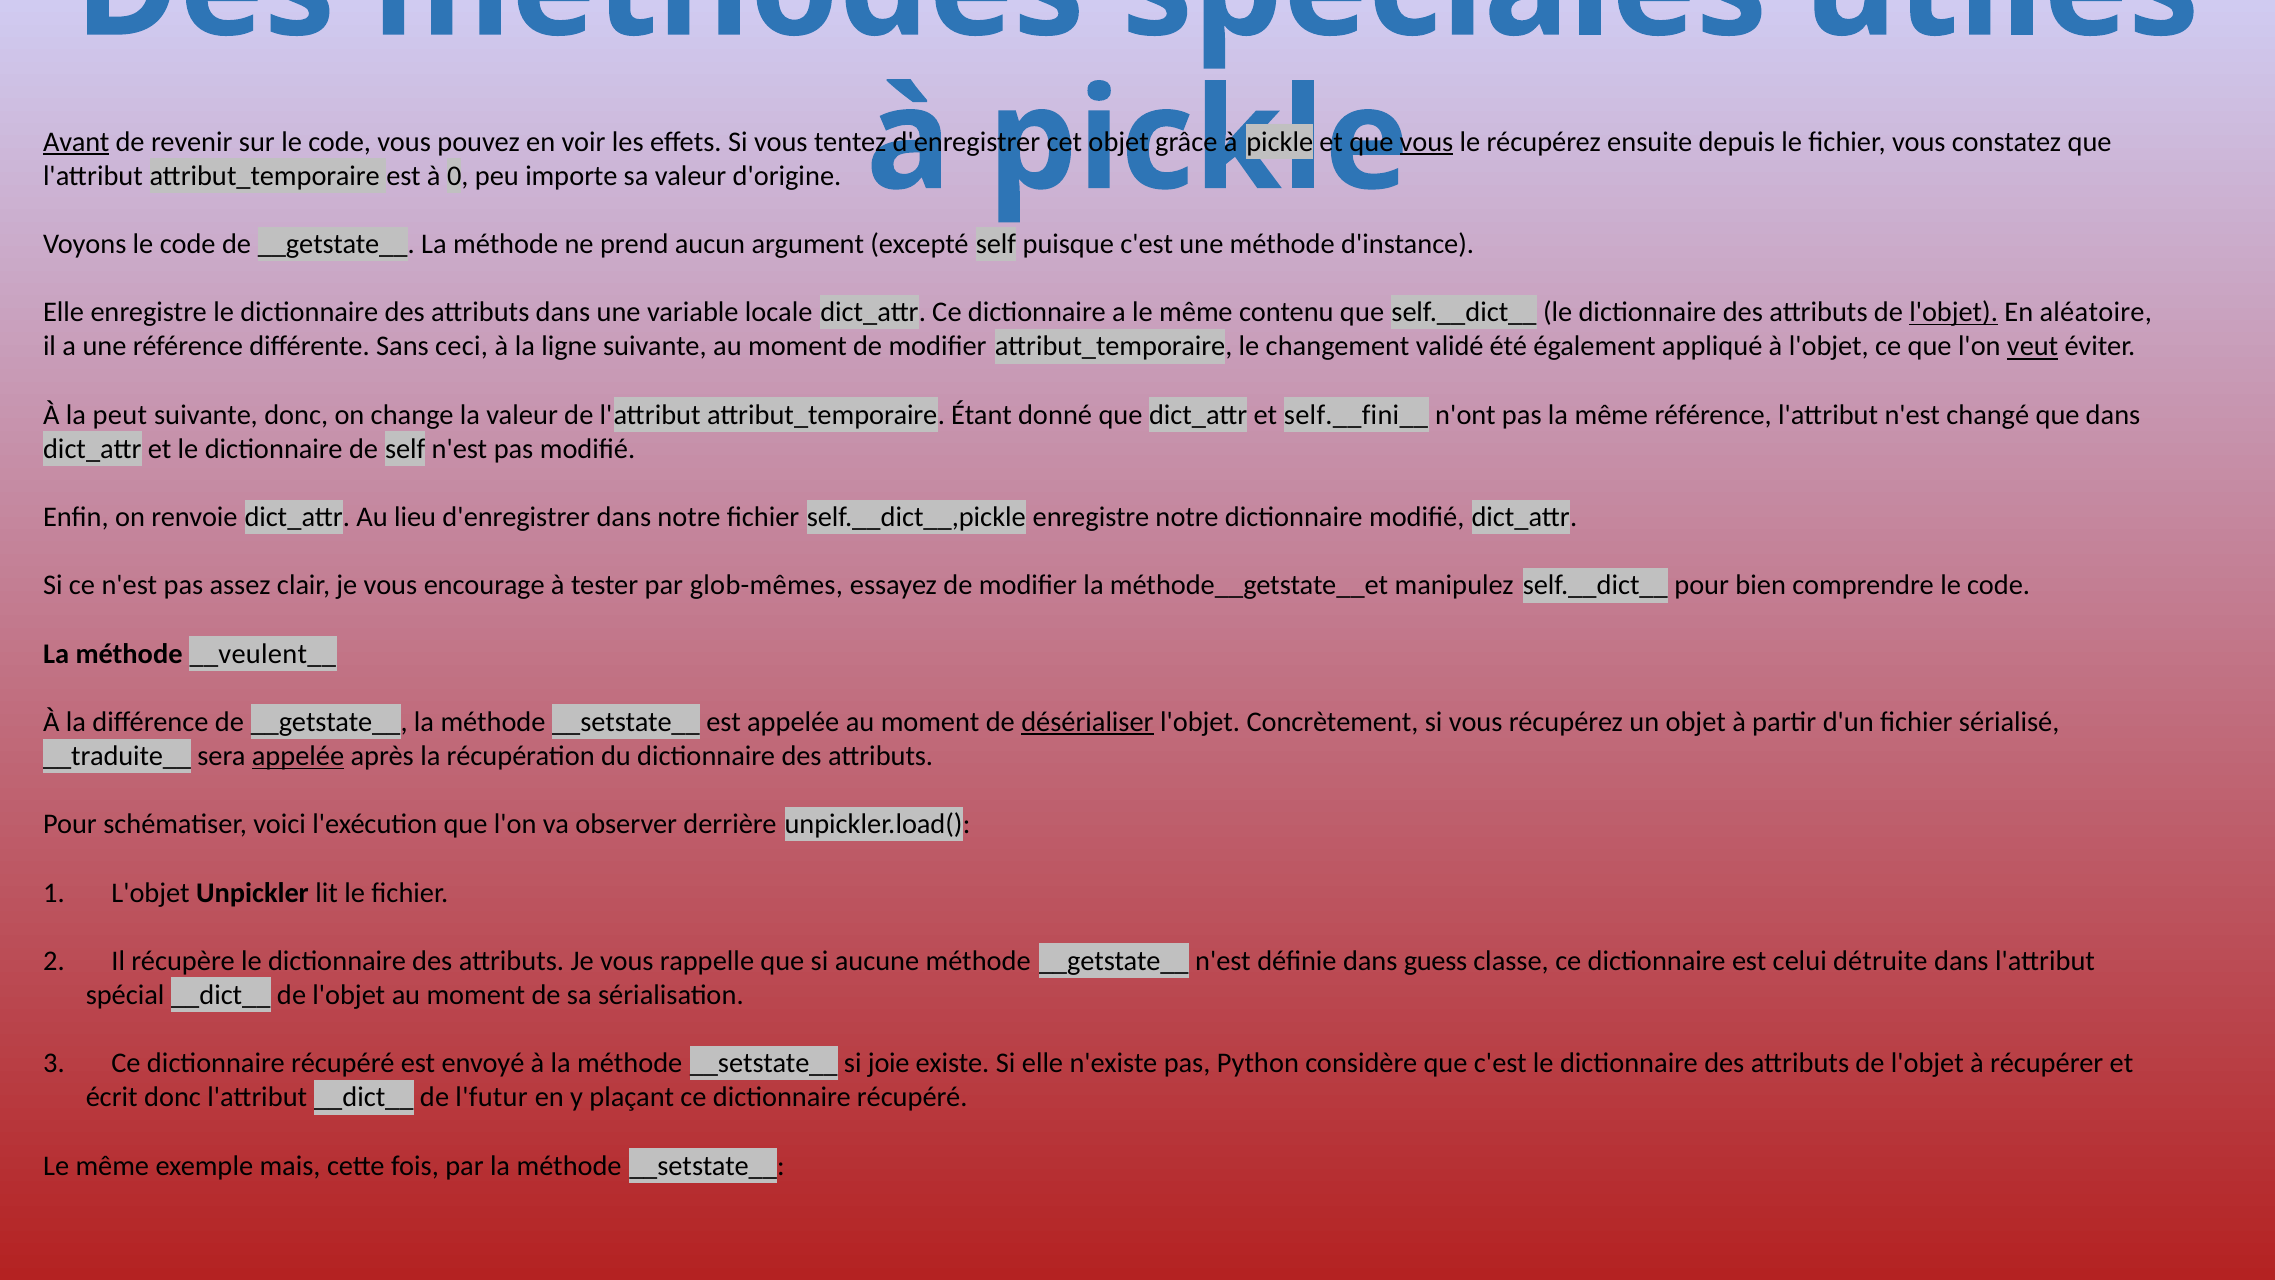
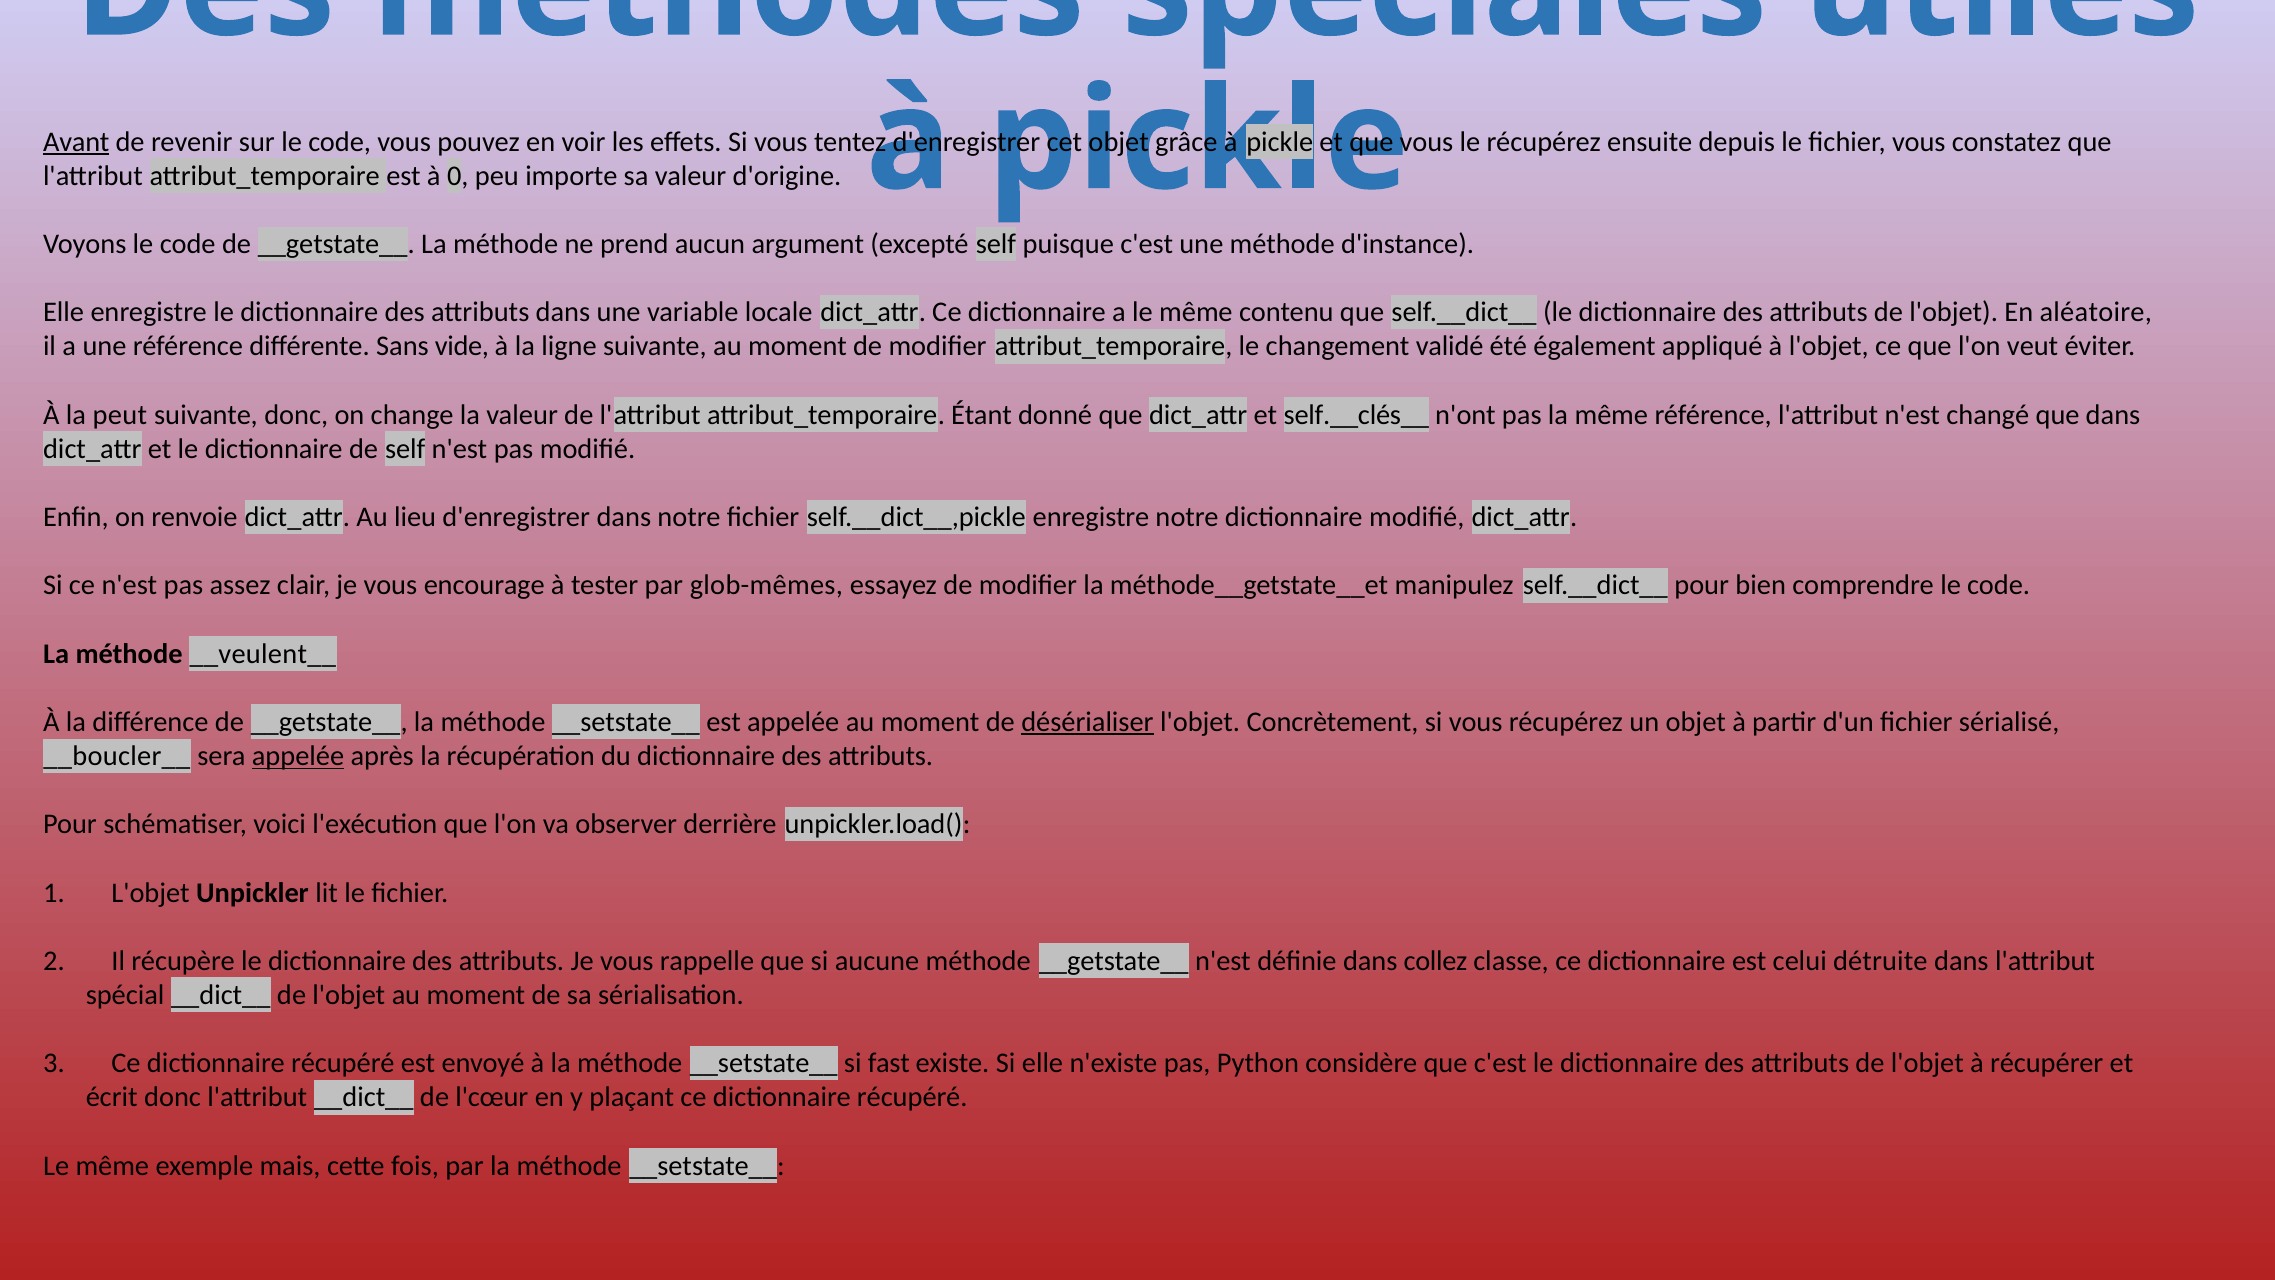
vous at (1426, 142) underline: present -> none
l'objet at (1954, 312) underline: present -> none
ceci: ceci -> vide
veut underline: present -> none
self.__fini__: self.__fini__ -> self.__clés__
__traduite__: __traduite__ -> __boucler__
guess: guess -> collez
joie: joie -> fast
l'futur: l'futur -> l'cœur
